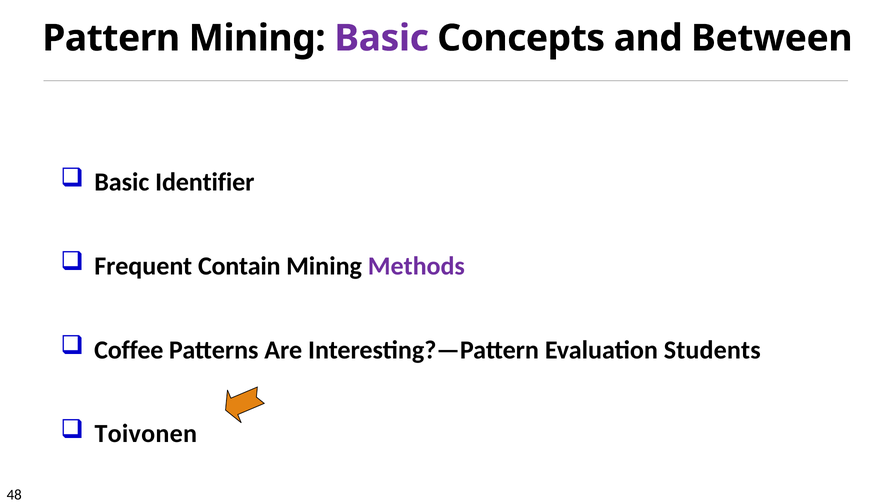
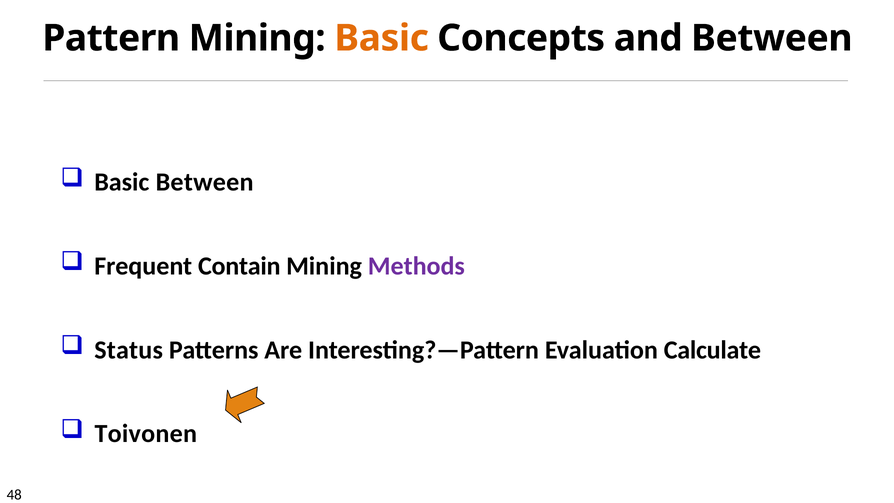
Basic at (382, 38) colour: purple -> orange
Basic Identifier: Identifier -> Between
Coffee: Coffee -> Status
Students: Students -> Calculate
